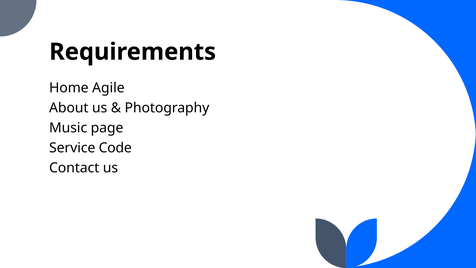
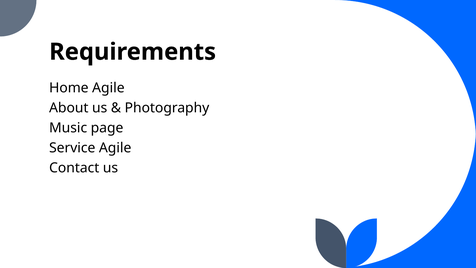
Service Code: Code -> Agile
